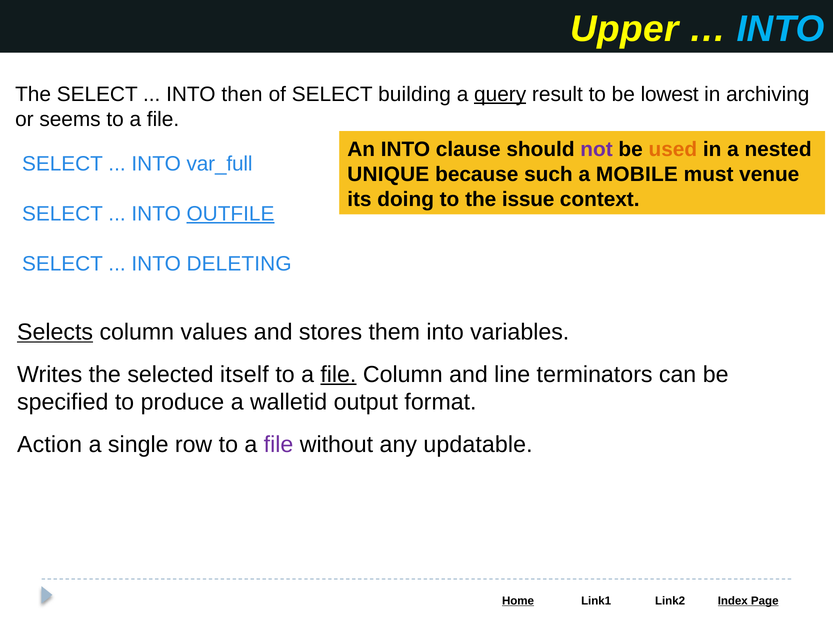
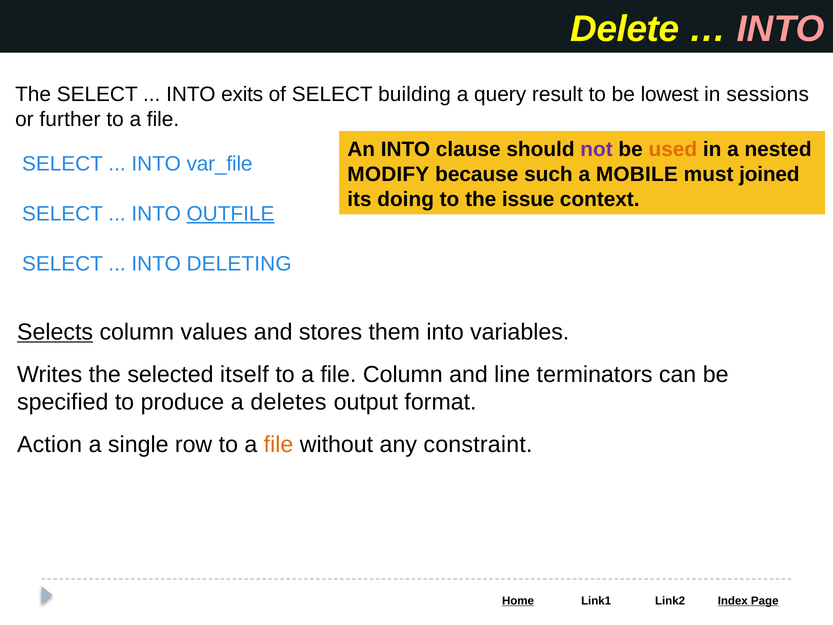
Upper: Upper -> Delete
INTO at (781, 29) colour: light blue -> pink
then: then -> exits
query underline: present -> none
archiving: archiving -> sessions
seems: seems -> further
var_full: var_full -> var_file
UNIQUE: UNIQUE -> MODIFY
venue: venue -> joined
file at (338, 374) underline: present -> none
walletid: walletid -> deletes
file at (279, 444) colour: purple -> orange
updatable: updatable -> constraint
